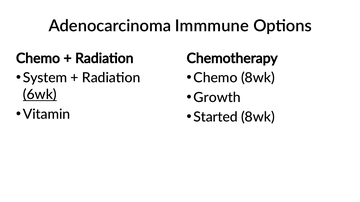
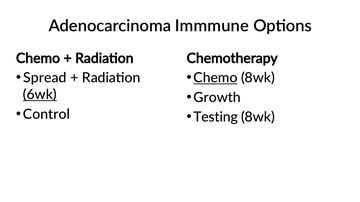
System: System -> Spread
Chemo at (215, 78) underline: none -> present
Vitamin: Vitamin -> Control
Started: Started -> Testing
